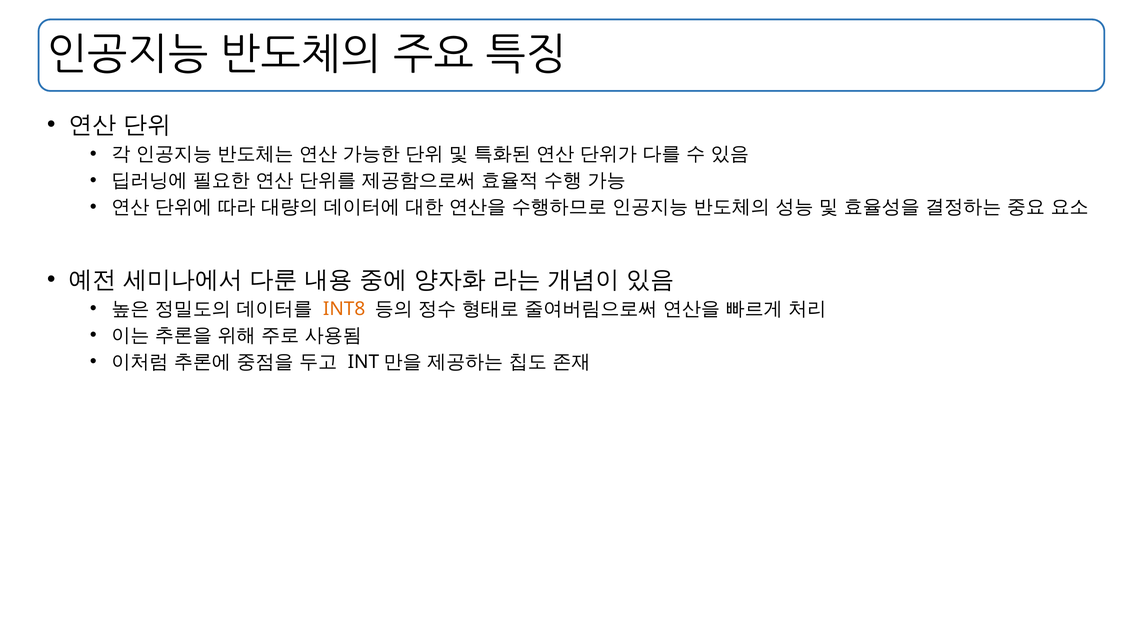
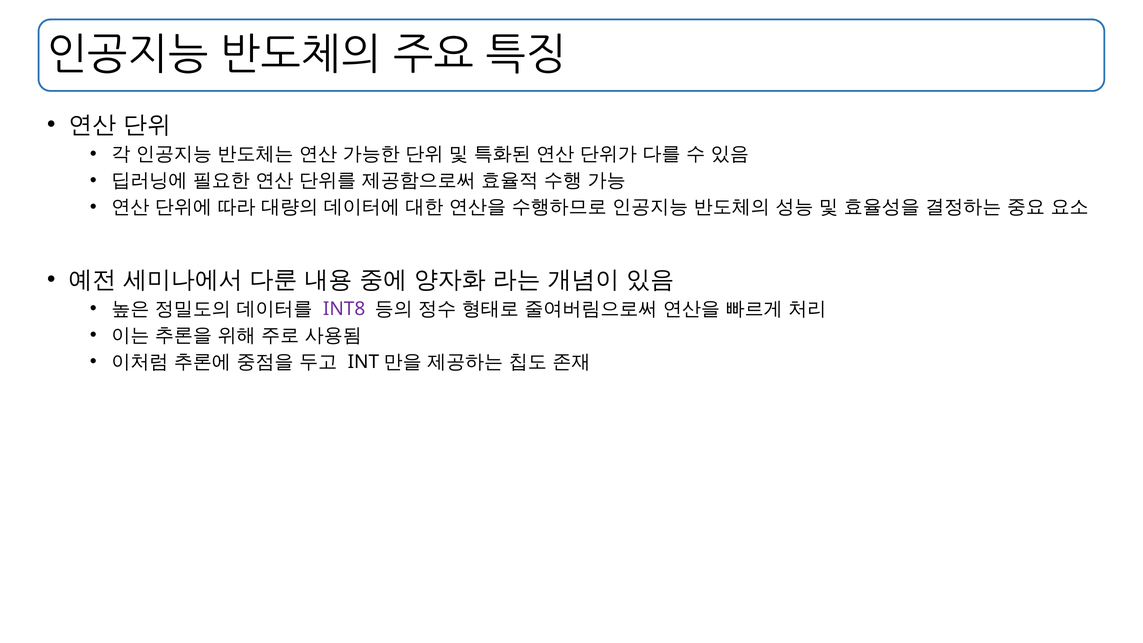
INT8 colour: orange -> purple
